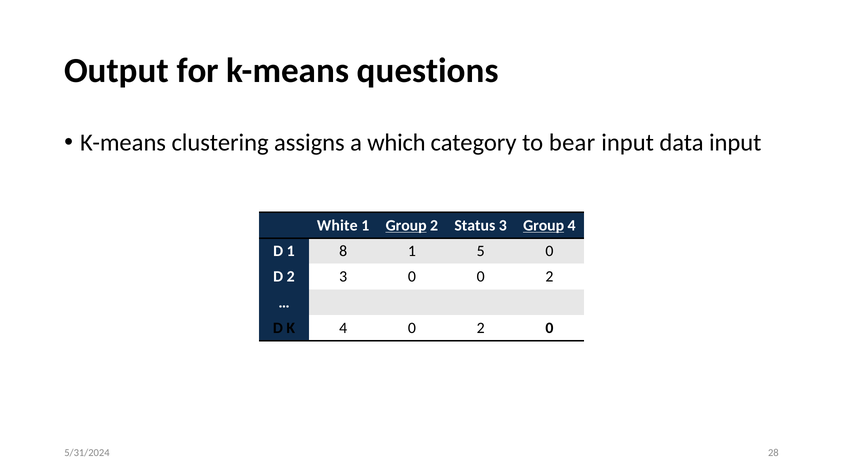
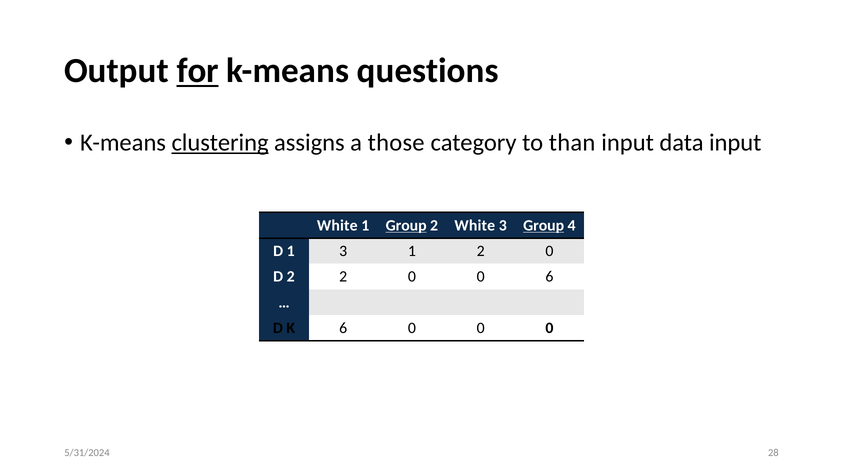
for underline: none -> present
clustering underline: none -> present
which: which -> those
bear: bear -> than
2 Status: Status -> White
1 8: 8 -> 3
1 5: 5 -> 2
2 3: 3 -> 2
0 0 2: 2 -> 6
K 4: 4 -> 6
2 at (481, 328): 2 -> 0
